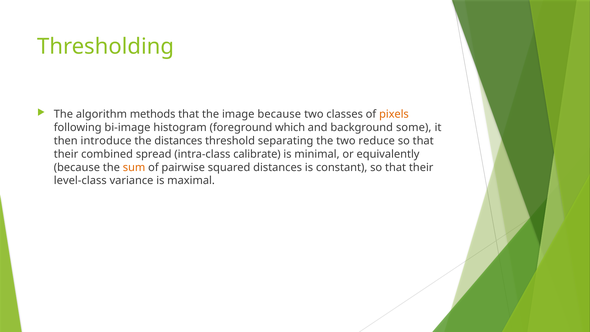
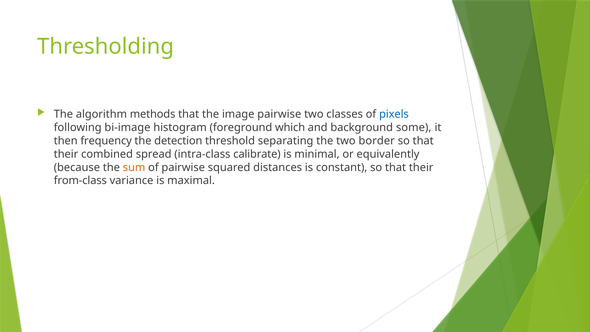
image because: because -> pairwise
pixels colour: orange -> blue
introduce: introduce -> frequency
the distances: distances -> detection
reduce: reduce -> border
level-class: level-class -> from-class
